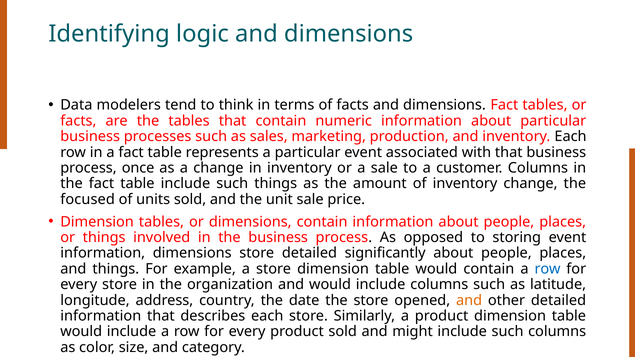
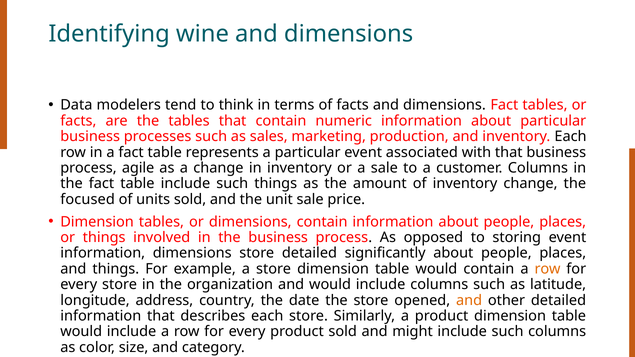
logic: logic -> wine
once: once -> agile
row at (548, 269) colour: blue -> orange
